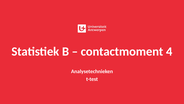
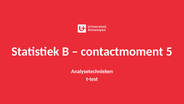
4: 4 -> 5
